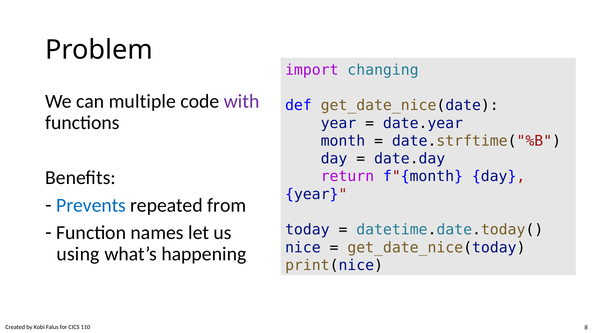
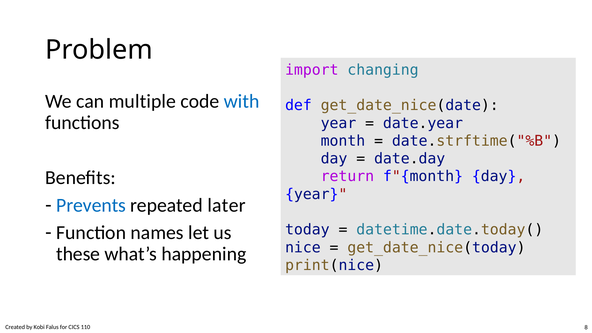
with colour: purple -> blue
from: from -> later
using: using -> these
